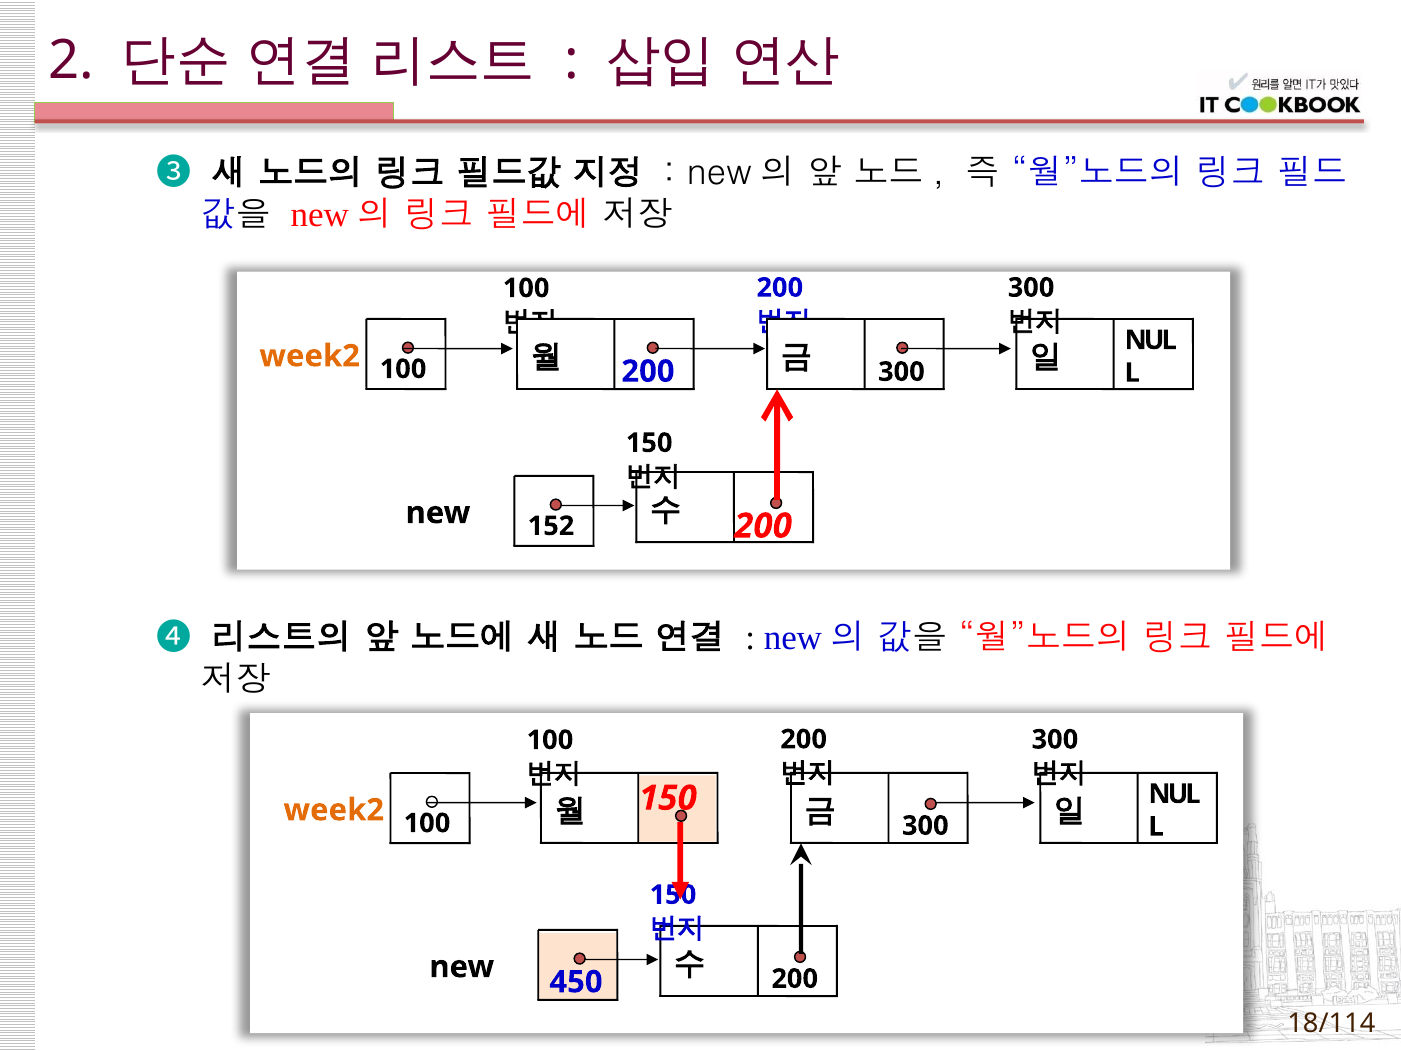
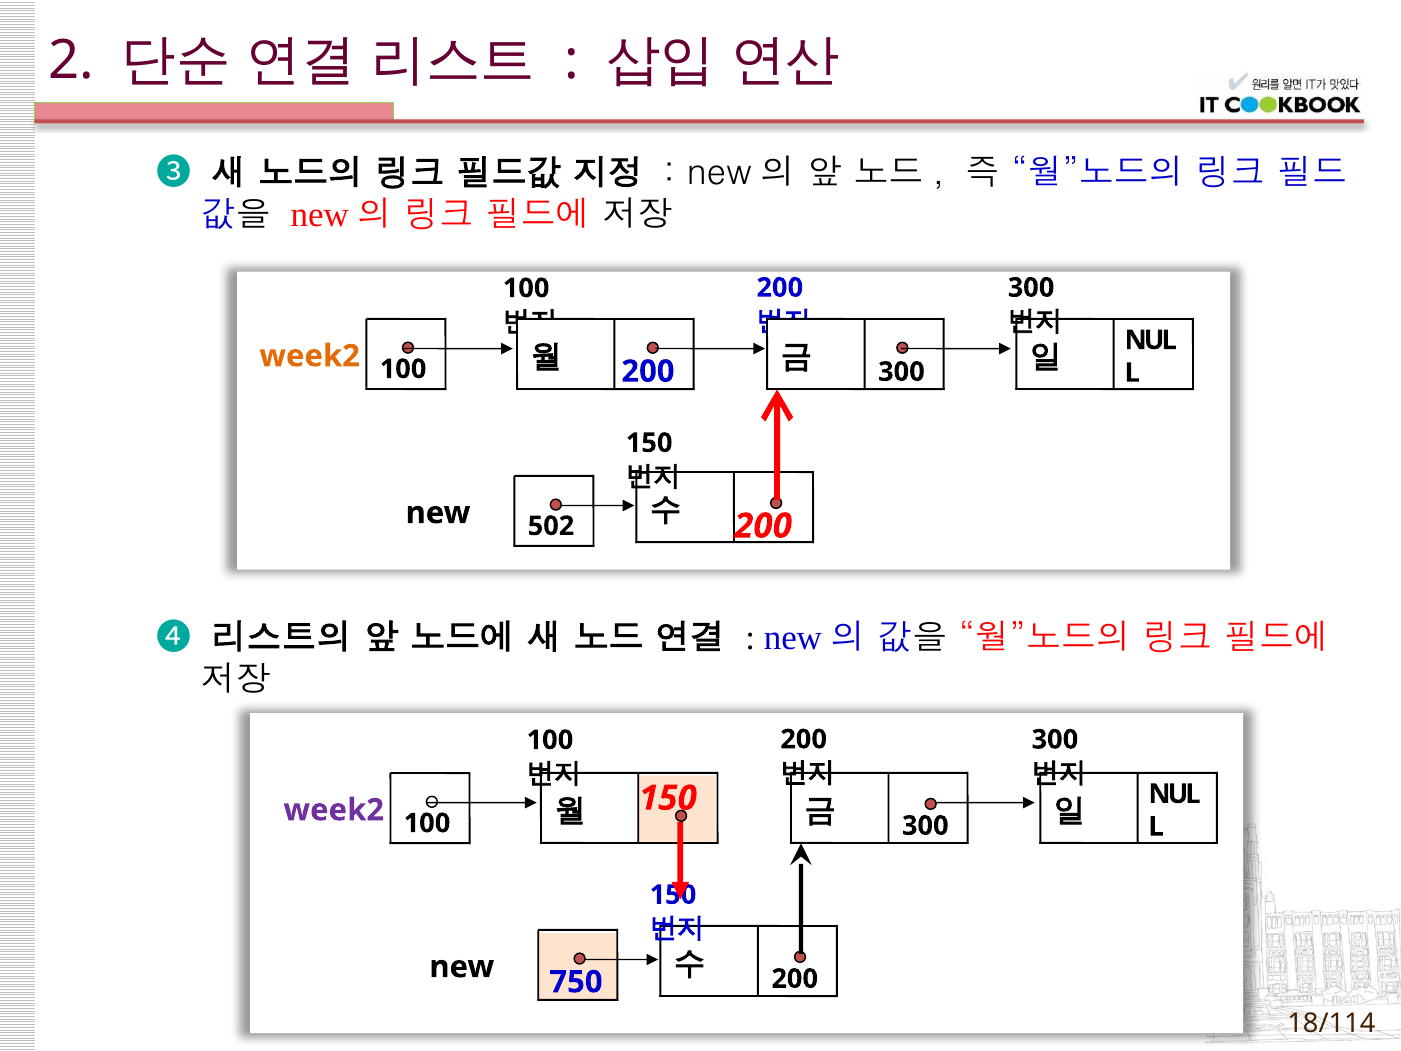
152: 152 -> 502
week2 at (334, 810) colour: orange -> purple
450: 450 -> 750
